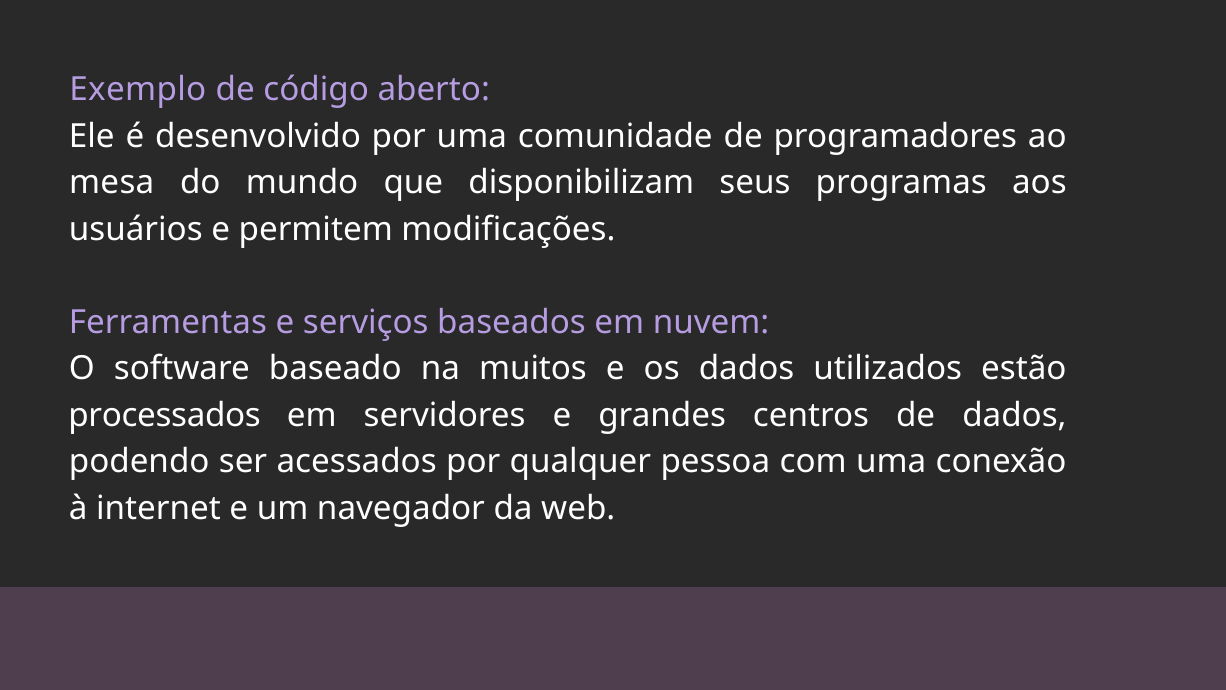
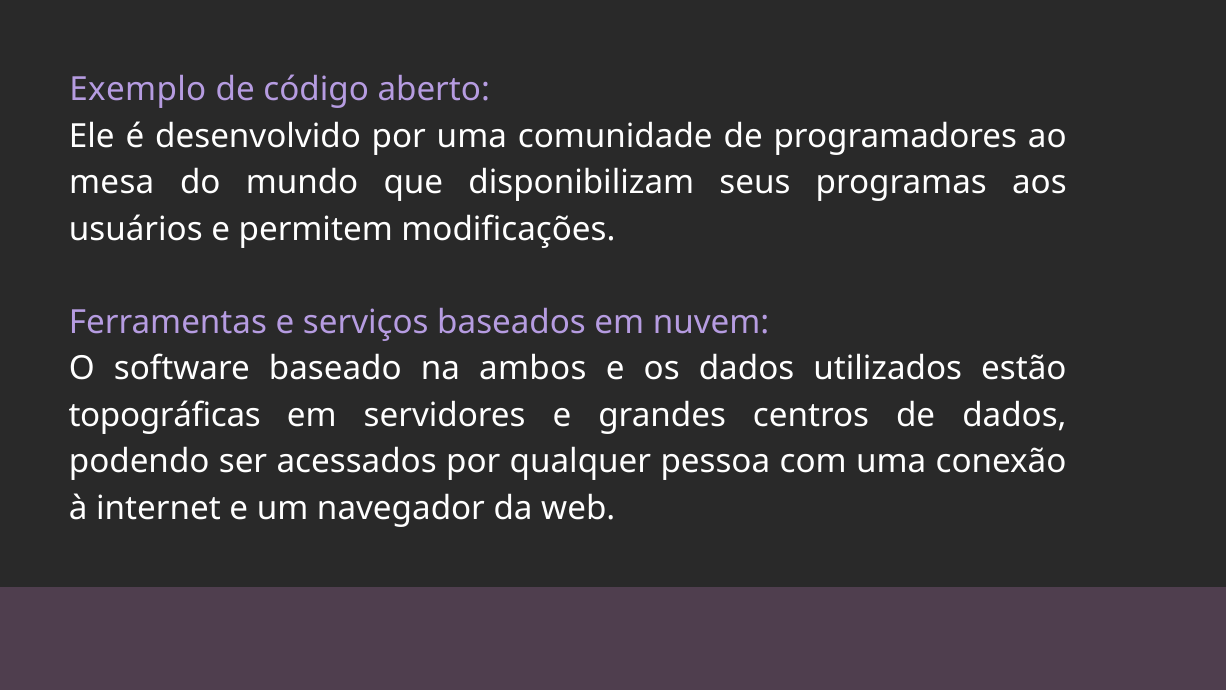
muitos: muitos -> ambos
processados: processados -> topográficas
